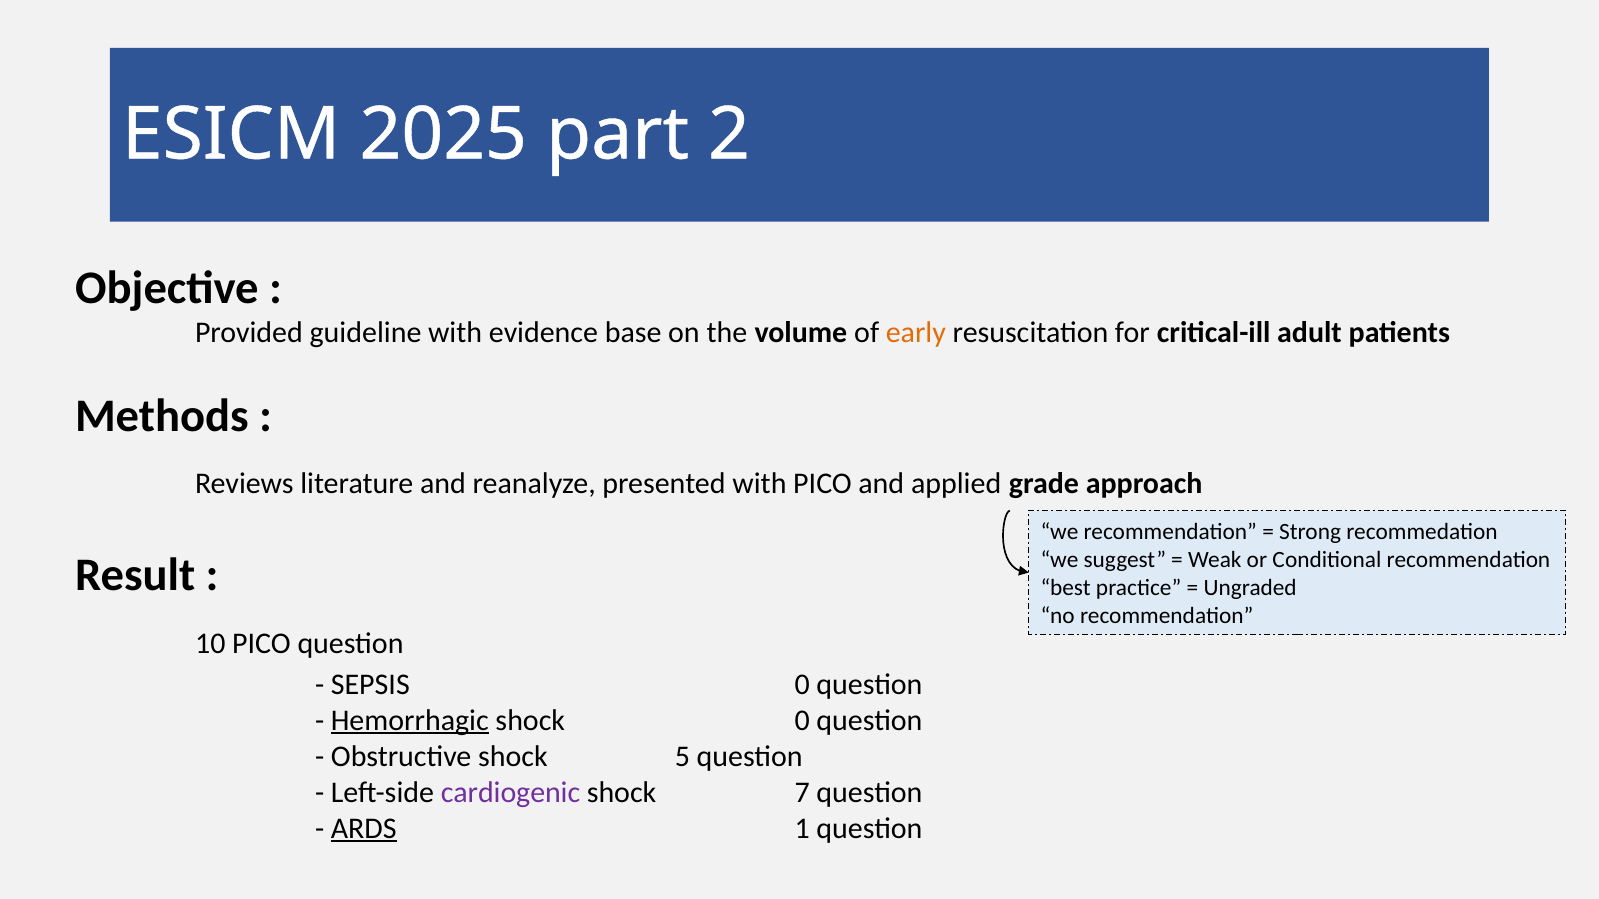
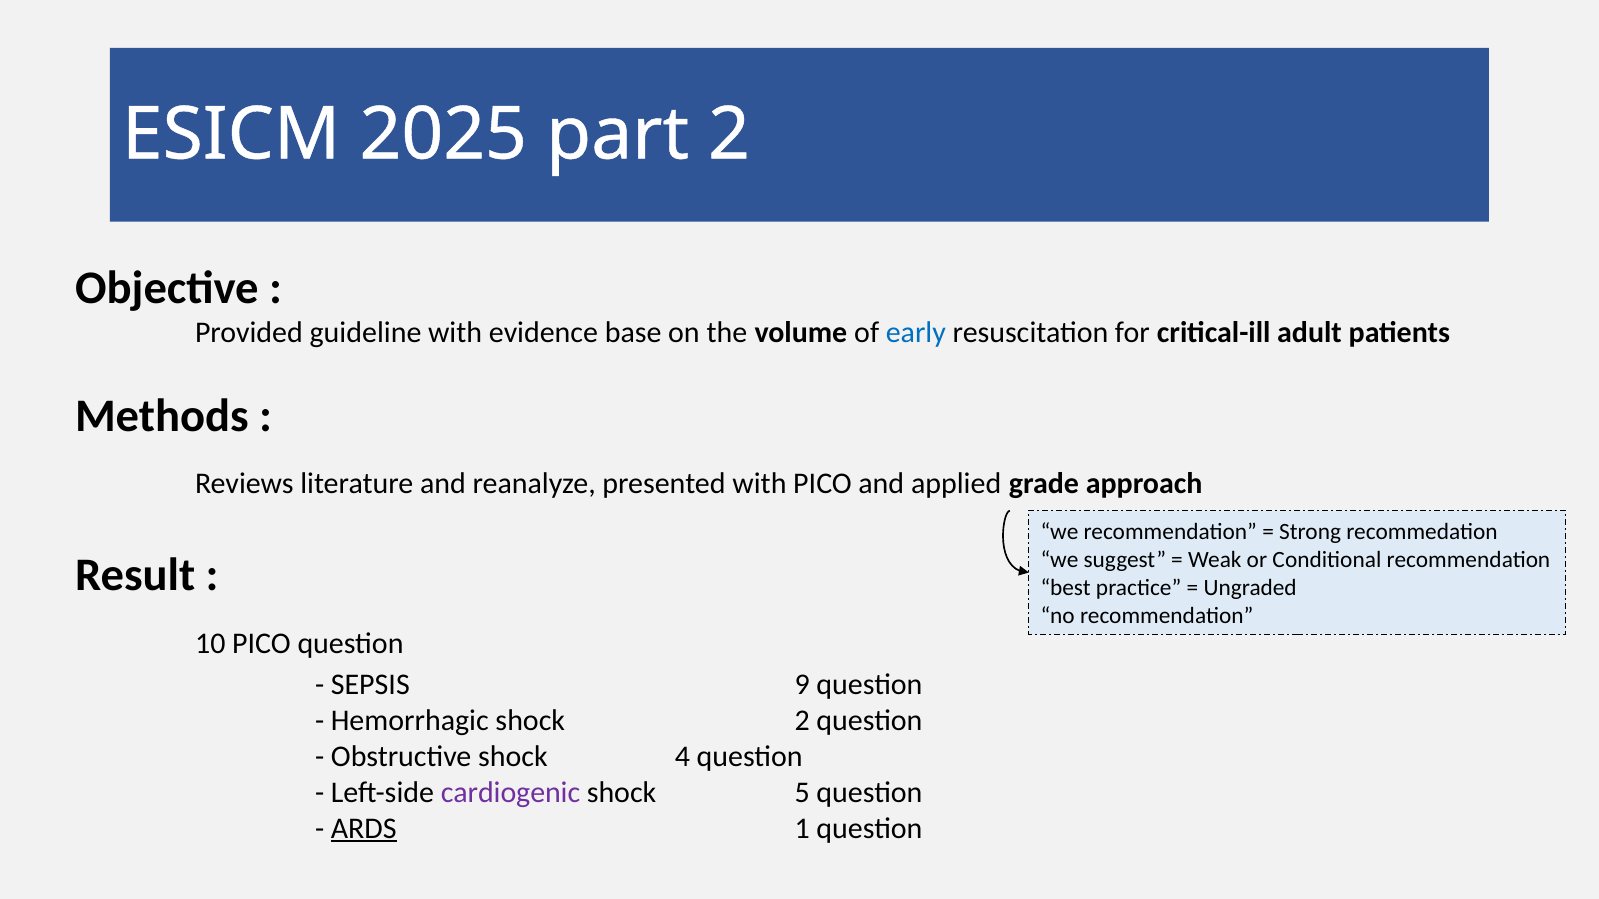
early colour: orange -> blue
SEPSIS 0: 0 -> 9
Hemorrhagic underline: present -> none
shock 0: 0 -> 2
5: 5 -> 4
7: 7 -> 5
